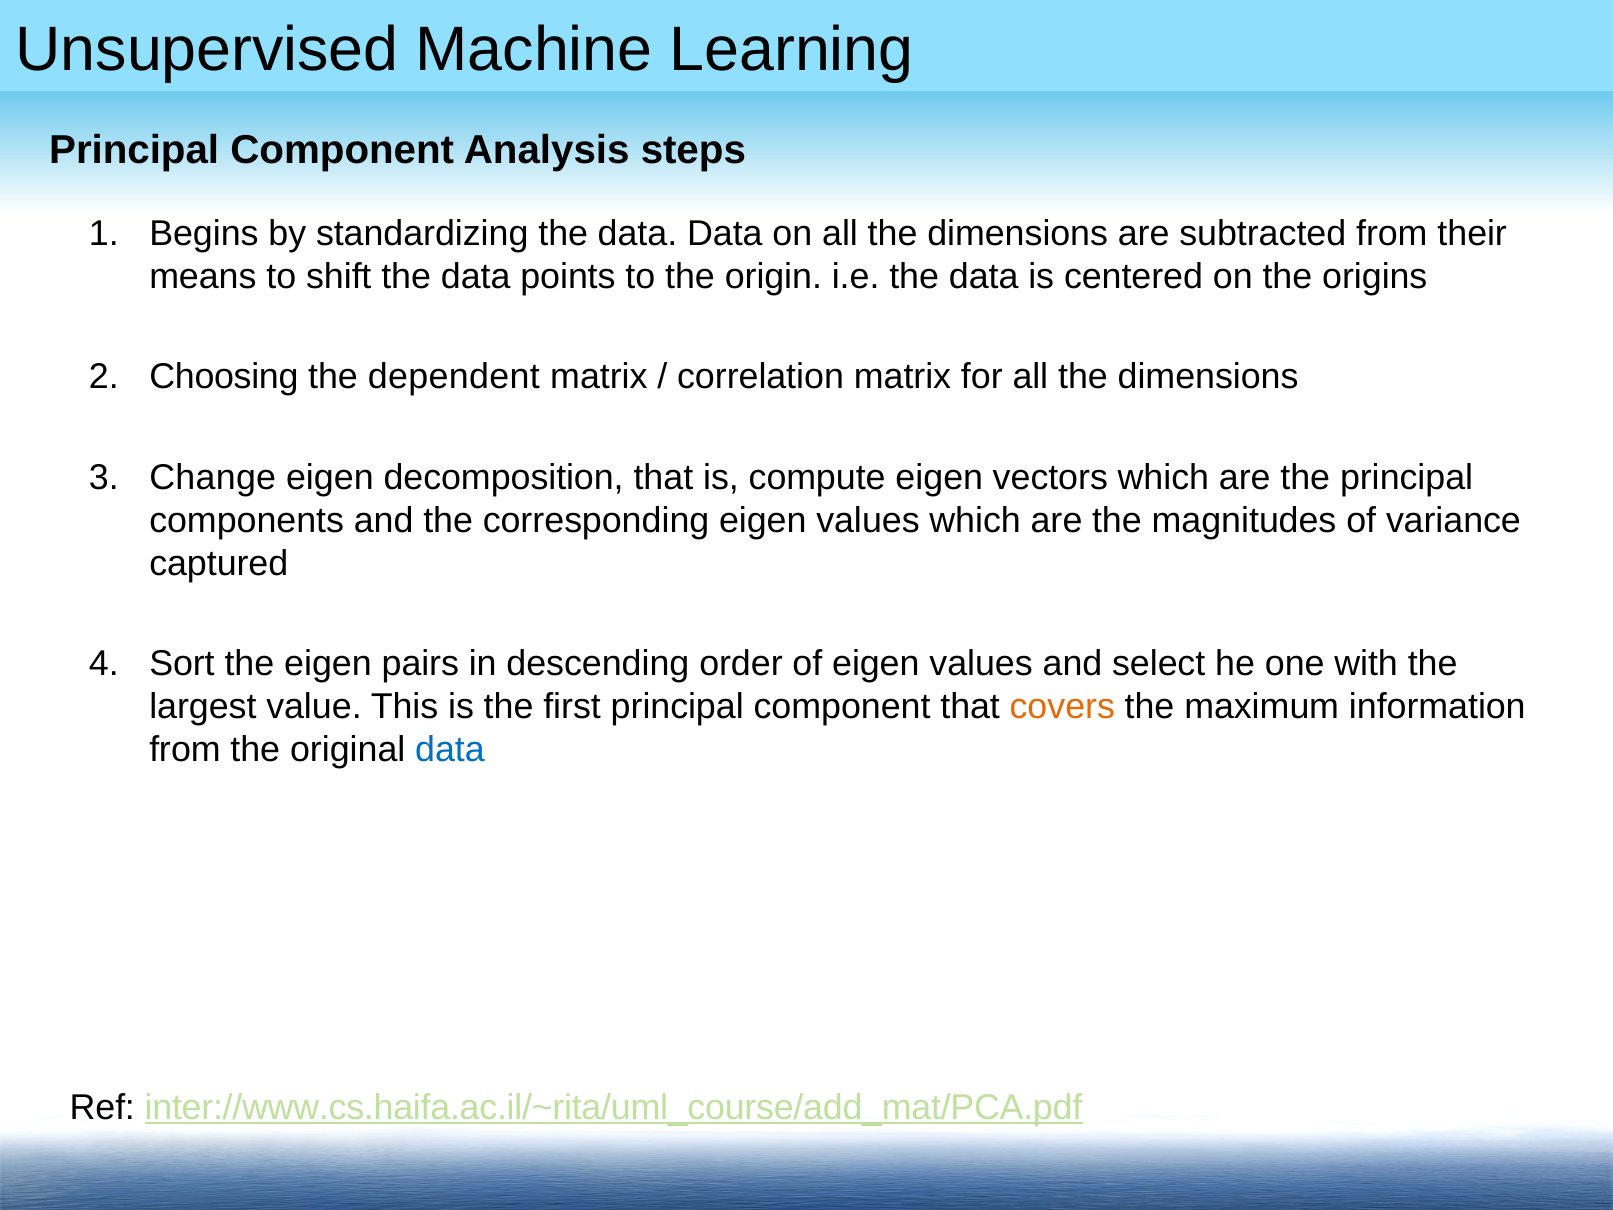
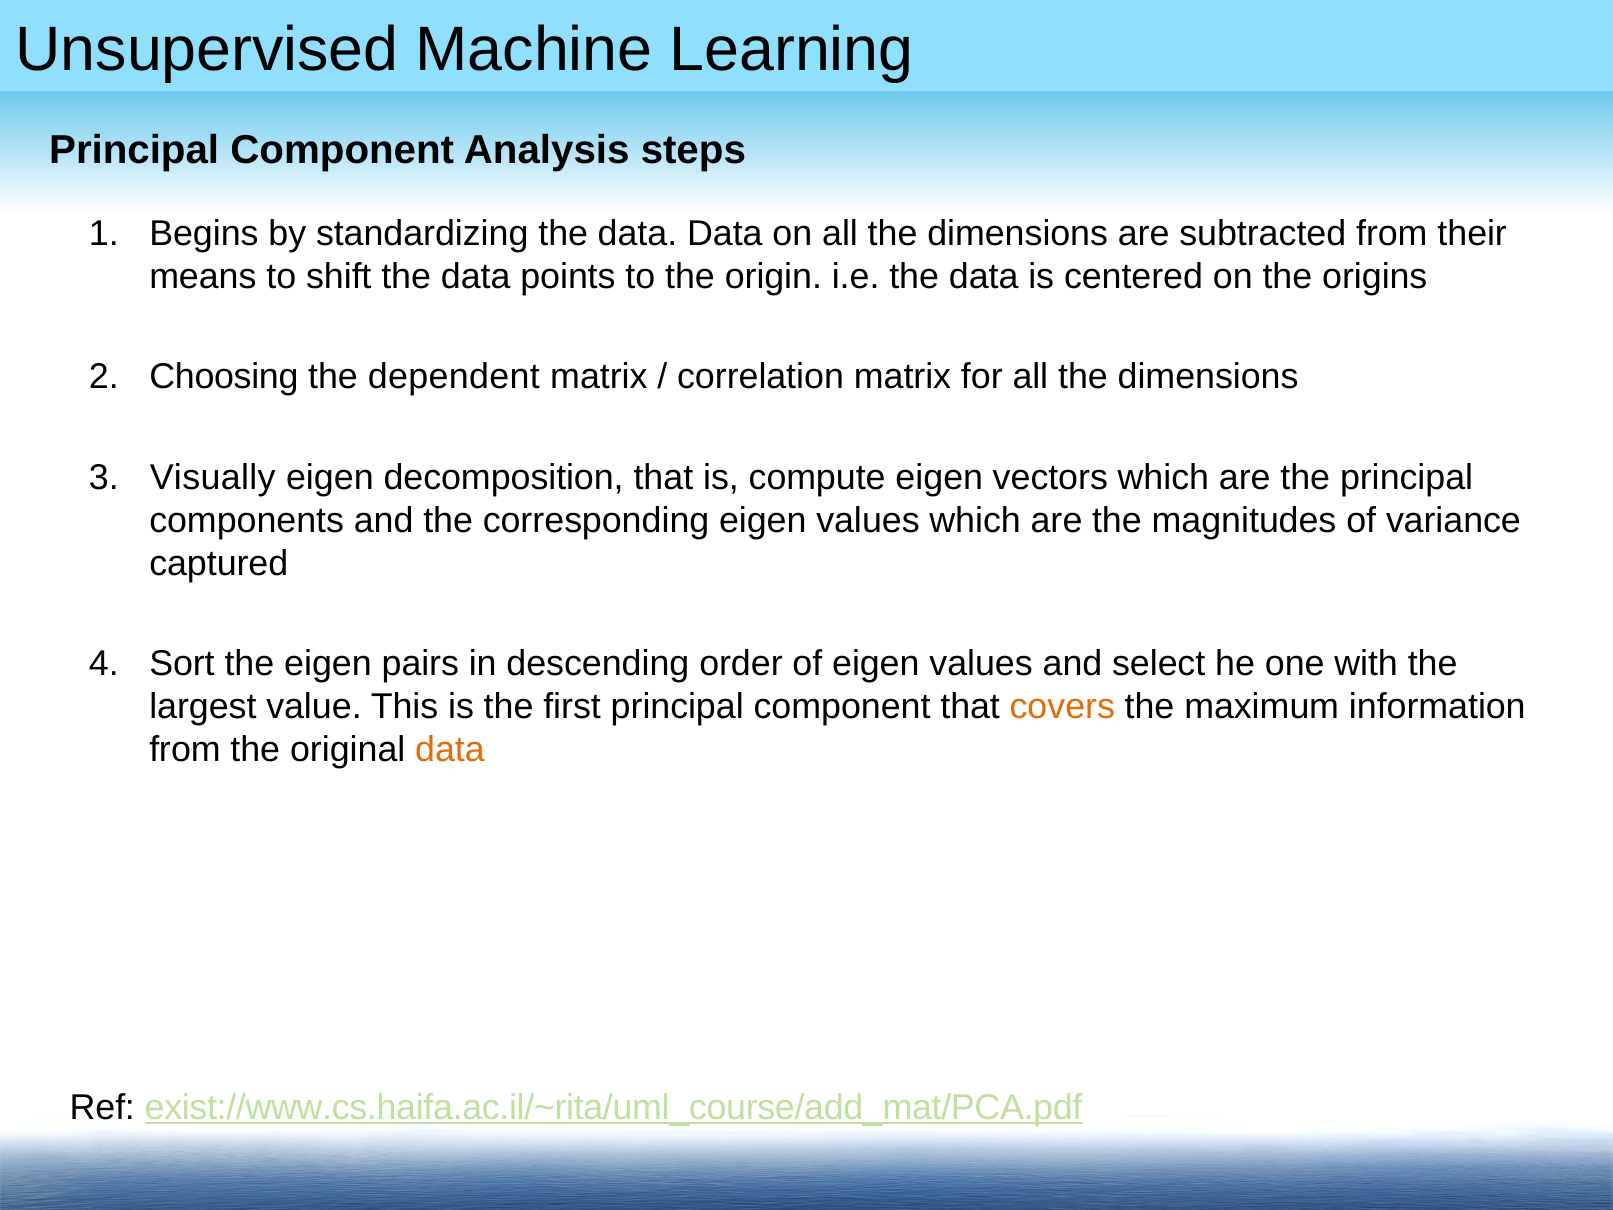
Change: Change -> Visually
data at (450, 750) colour: blue -> orange
inter://www.cs.haifa.ac.il/~rita/uml_course/add_mat/PCA.pdf: inter://www.cs.haifa.ac.il/~rita/uml_course/add_mat/PCA.pdf -> exist://www.cs.haifa.ac.il/~rita/uml_course/add_mat/PCA.pdf
